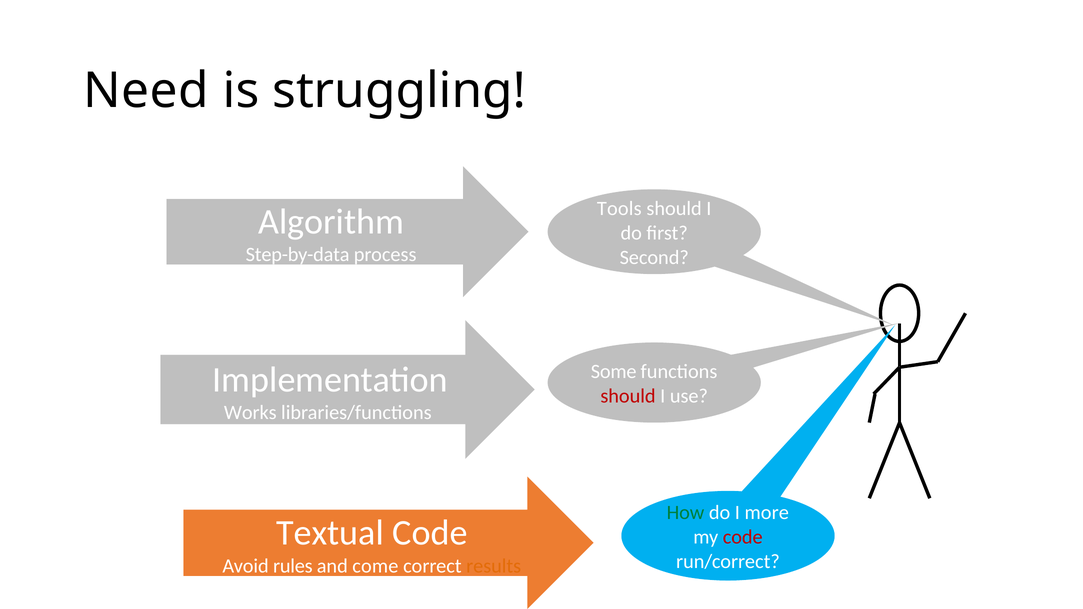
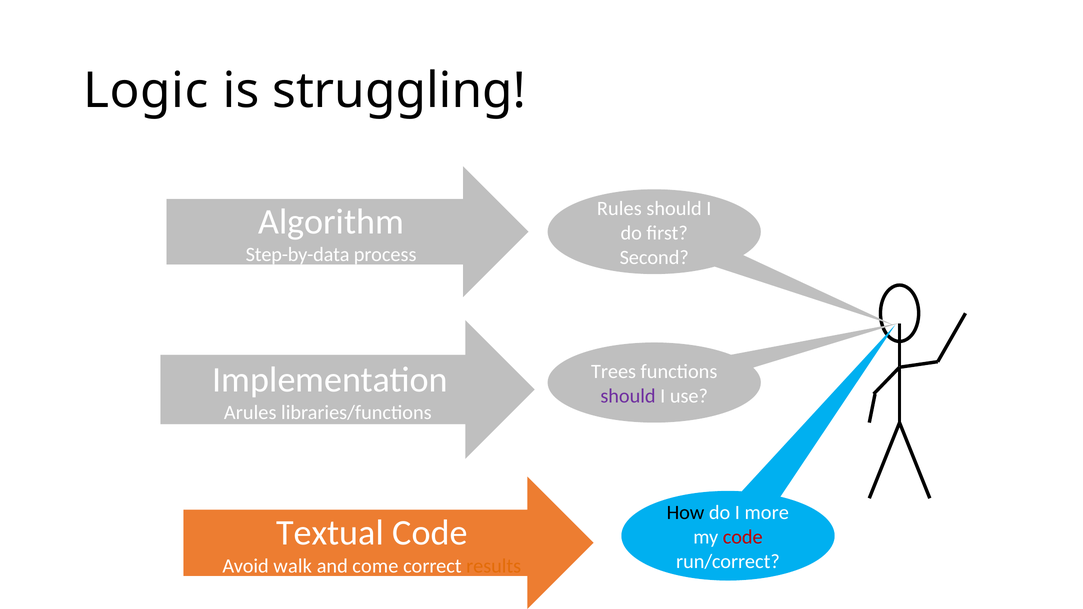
Need: Need -> Logic
Tools: Tools -> Rules
Some: Some -> Trees
should at (628, 396) colour: red -> purple
Works: Works -> Arules
How colour: green -> black
rules: rules -> walk
